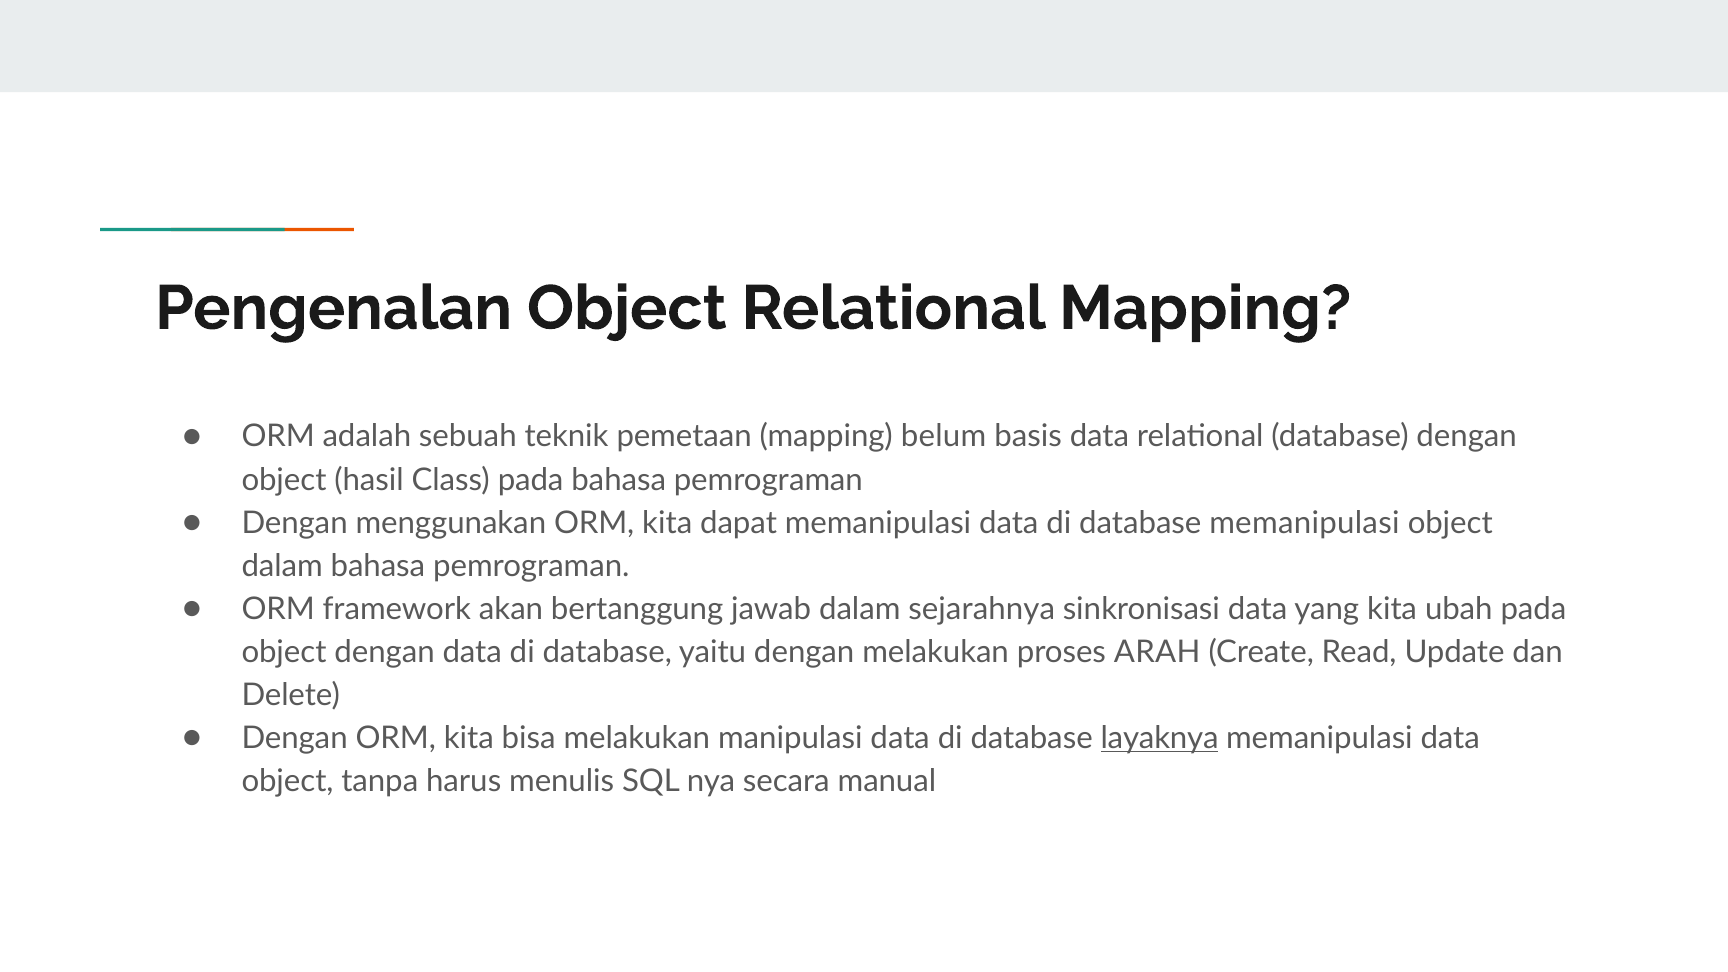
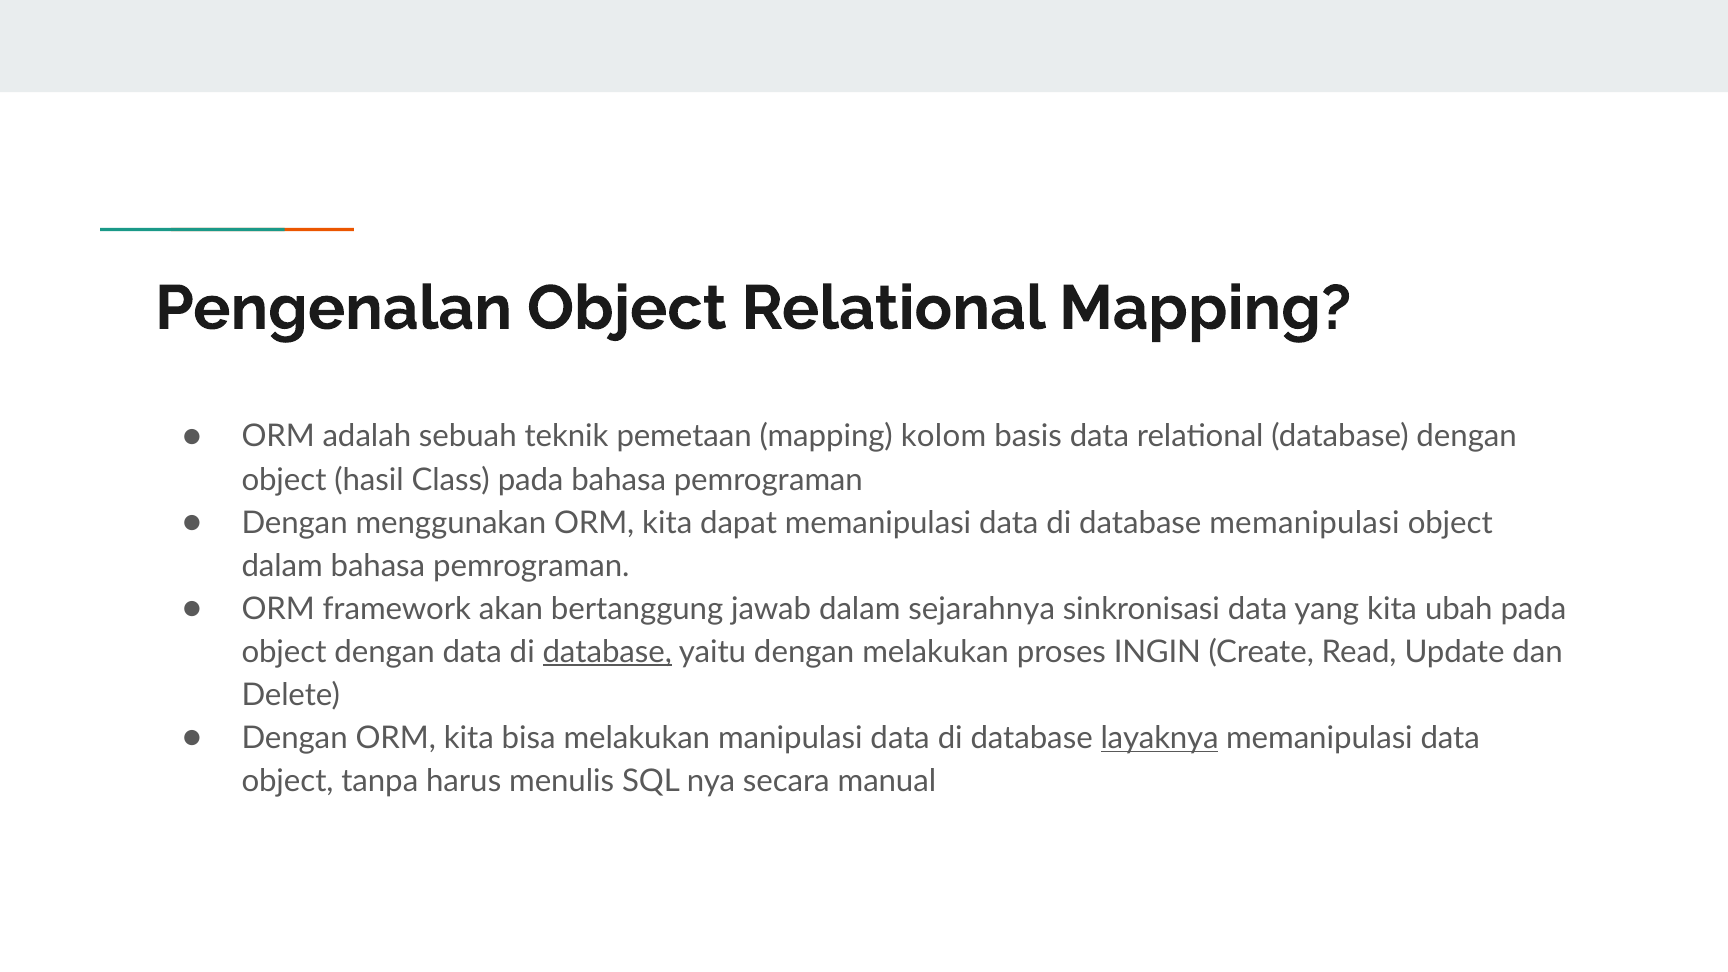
belum: belum -> kolom
database at (607, 652) underline: none -> present
ARAH: ARAH -> INGIN
